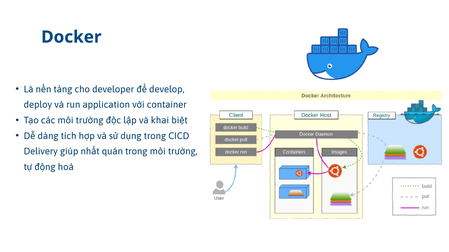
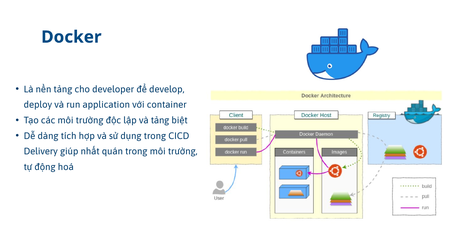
và khai: khai -> tảng
